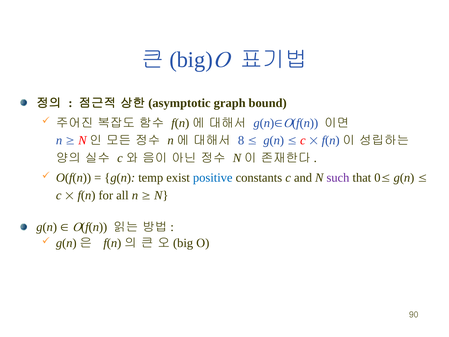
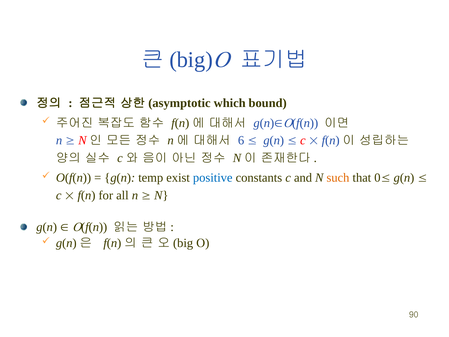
graph: graph -> which
8: 8 -> 6
such colour: purple -> orange
